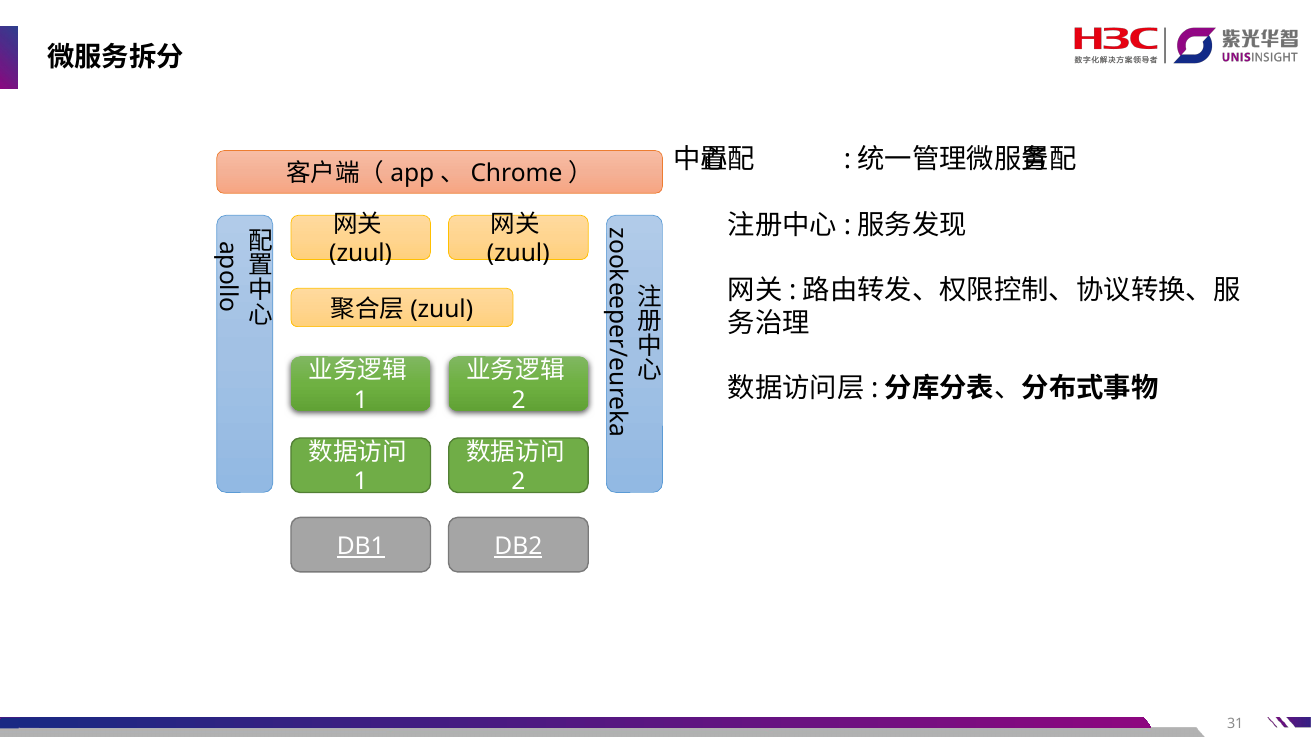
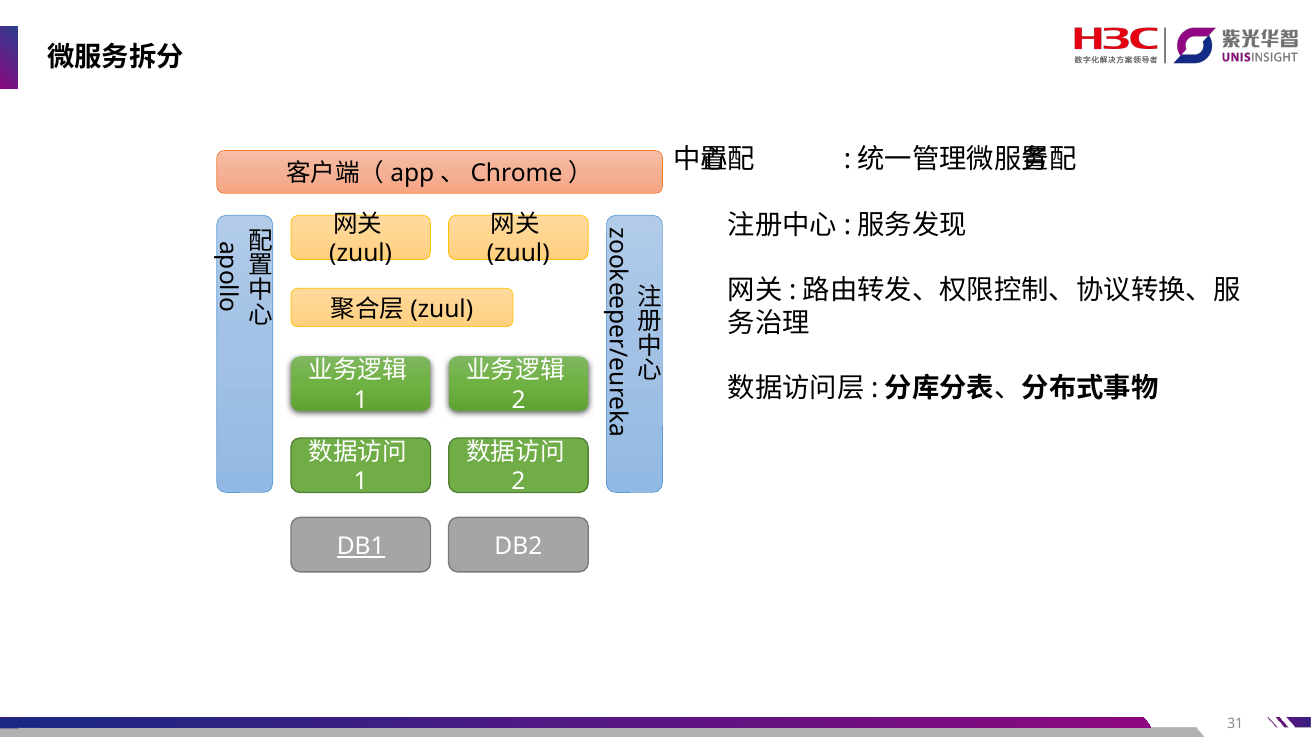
DB2 underline: present -> none
